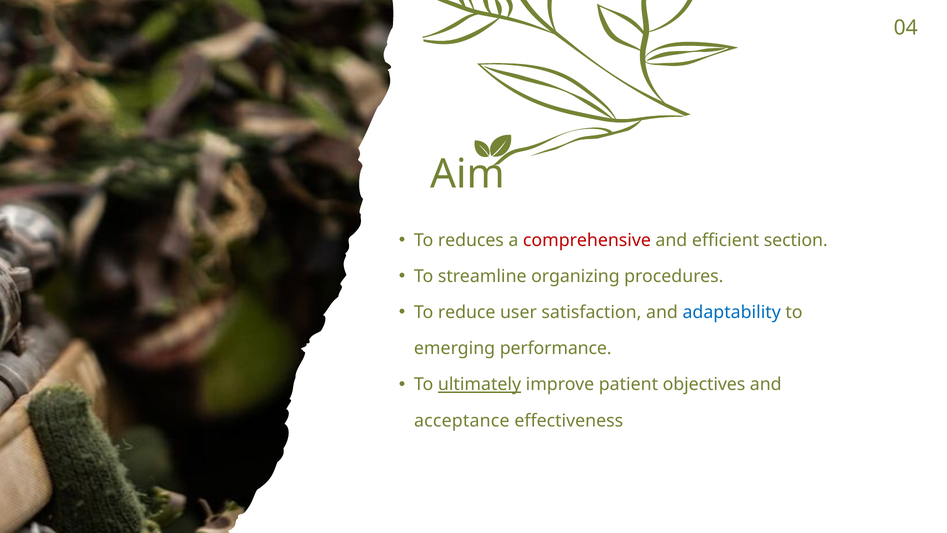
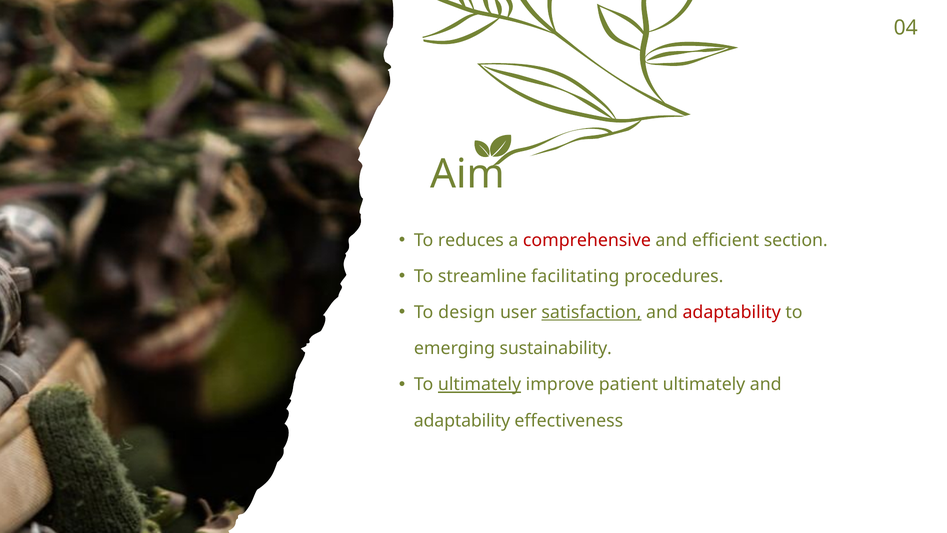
organizing: organizing -> facilitating
reduce: reduce -> design
satisfaction underline: none -> present
adaptability at (732, 312) colour: blue -> red
performance: performance -> sustainability
patient objectives: objectives -> ultimately
acceptance at (462, 420): acceptance -> adaptability
